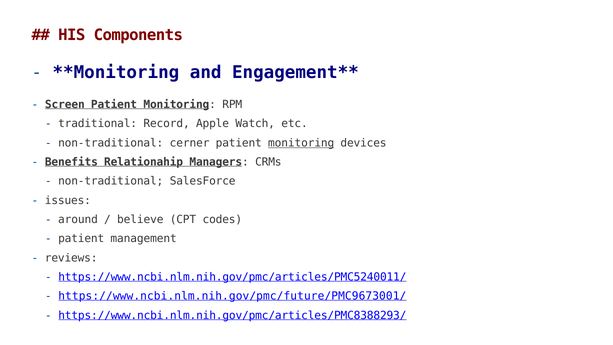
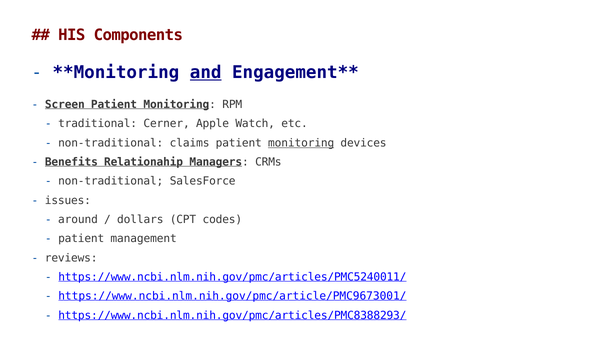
and underline: none -> present
Record: Record -> Cerner
cerner: cerner -> claims
believe: believe -> dollars
https://www.ncbi.nlm.nih.gov/pmc/future/PMC9673001/: https://www.ncbi.nlm.nih.gov/pmc/future/PMC9673001/ -> https://www.ncbi.nlm.nih.gov/pmc/article/PMC9673001/
